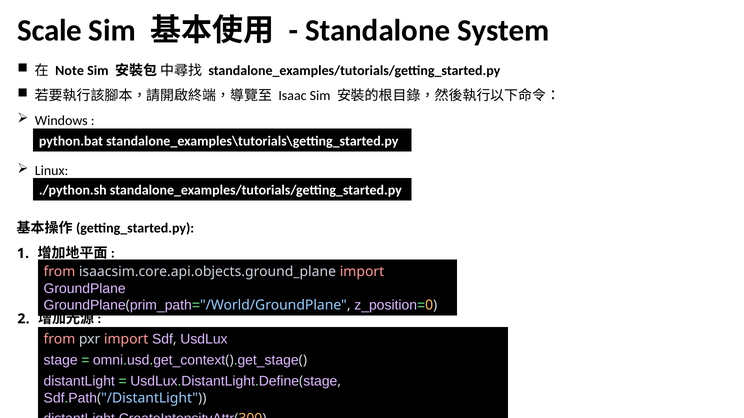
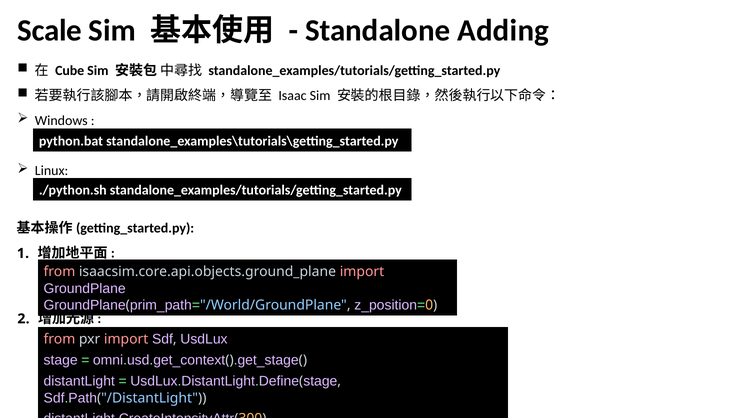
System: System -> Adding
Note: Note -> Cube
